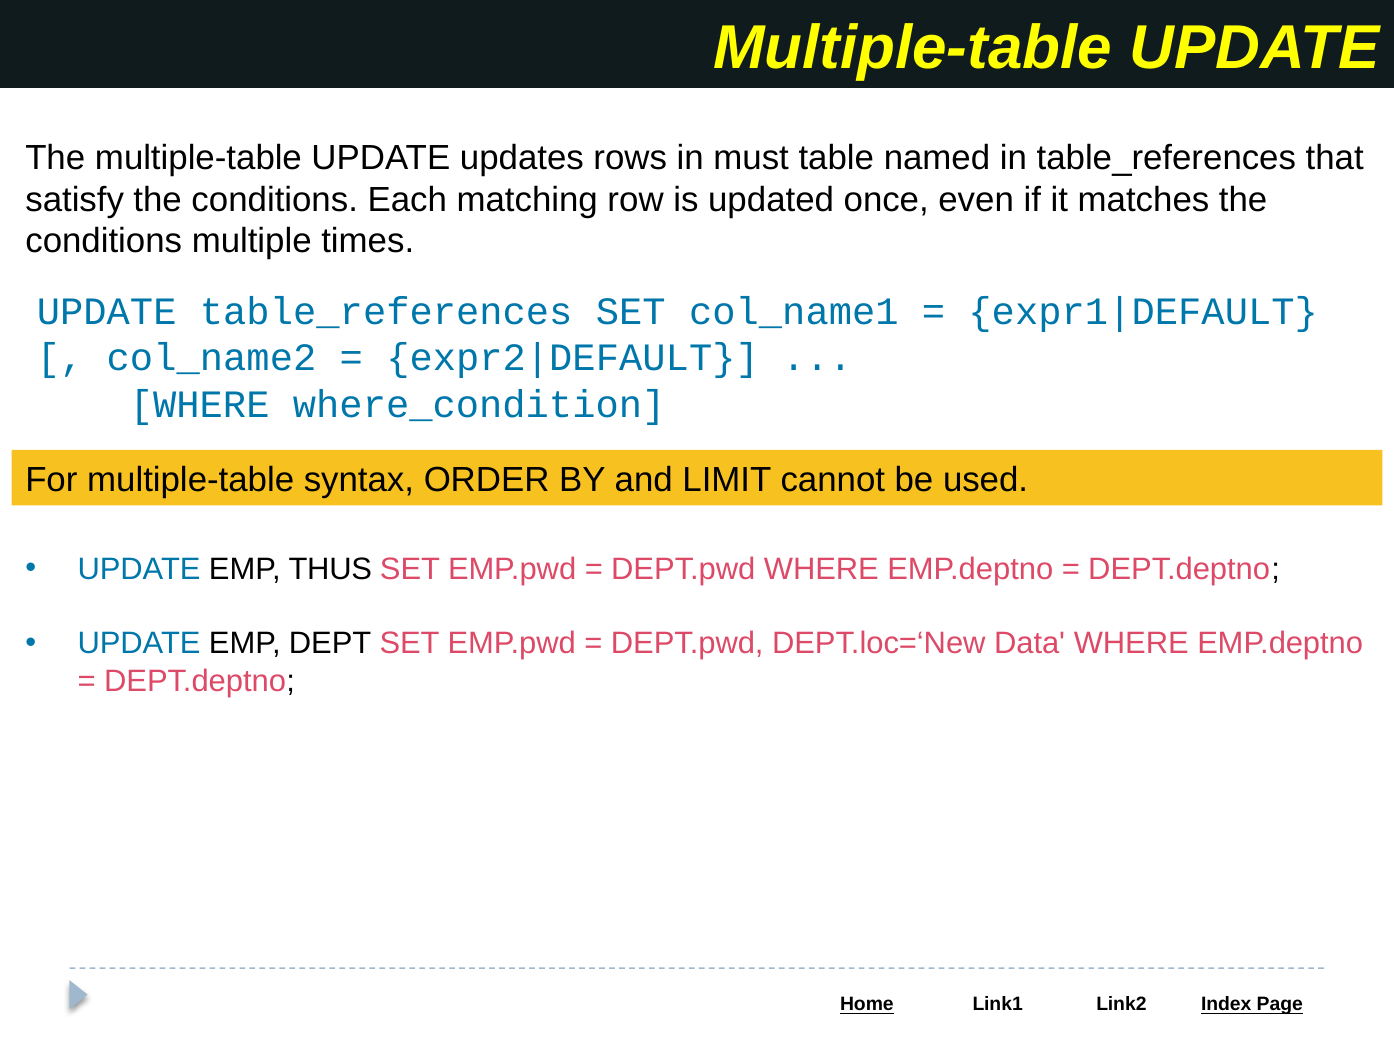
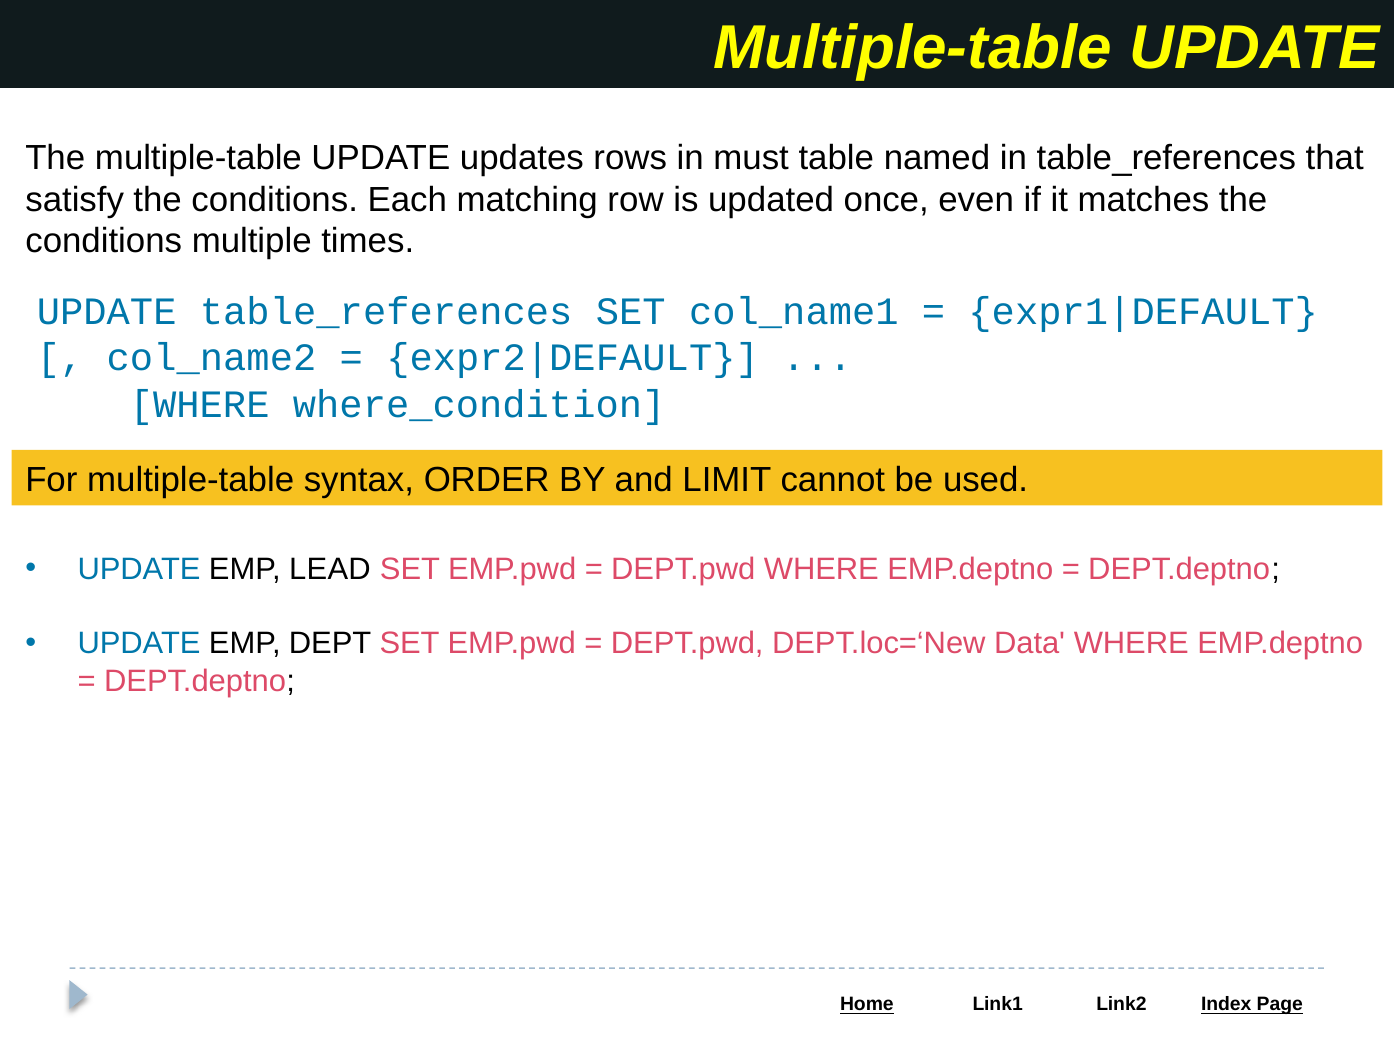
THUS: THUS -> LEAD
